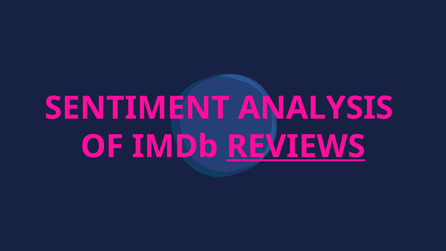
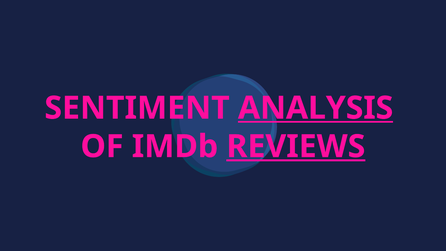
ANALYSIS underline: none -> present
